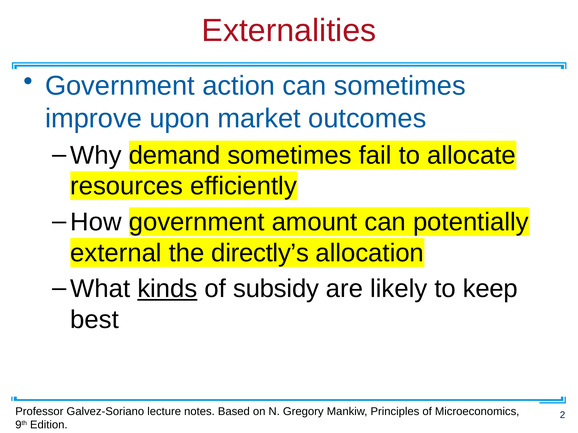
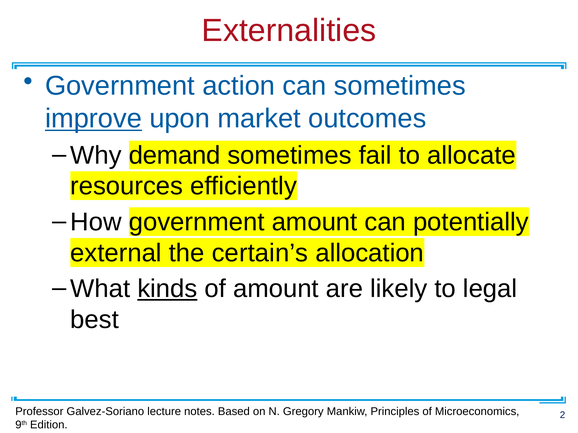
improve underline: none -> present
directly’s: directly’s -> certain’s
of subsidy: subsidy -> amount
keep: keep -> legal
